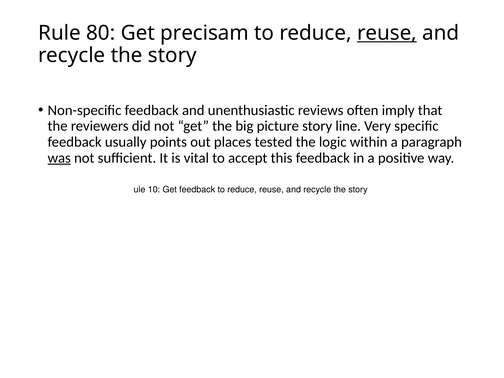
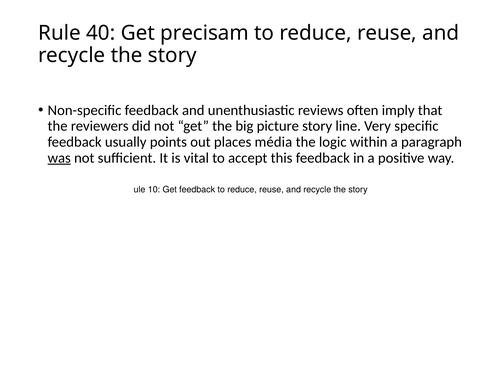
80: 80 -> 40
reuse at (387, 33) underline: present -> none
tested: tested -> média
